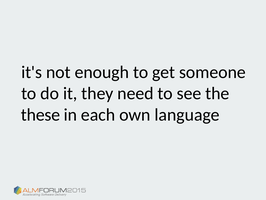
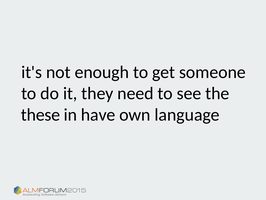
each: each -> have
